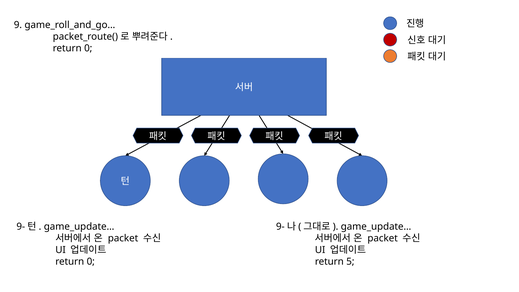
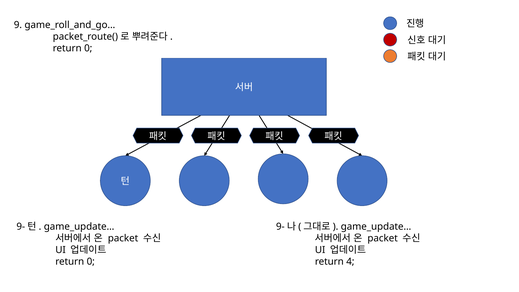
5: 5 -> 4
